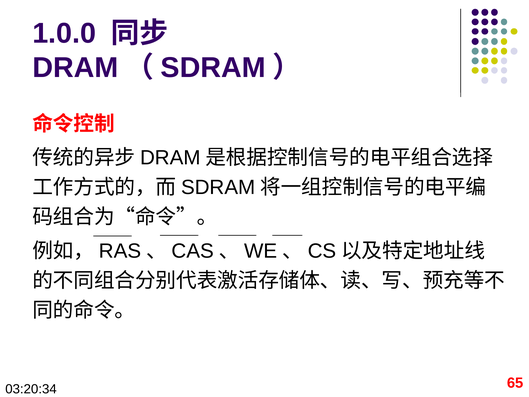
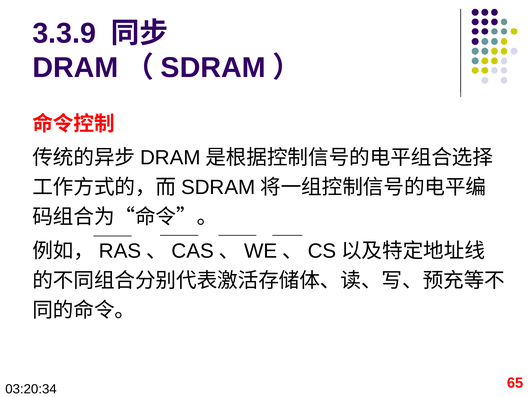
1.0.0: 1.0.0 -> 3.3.9
